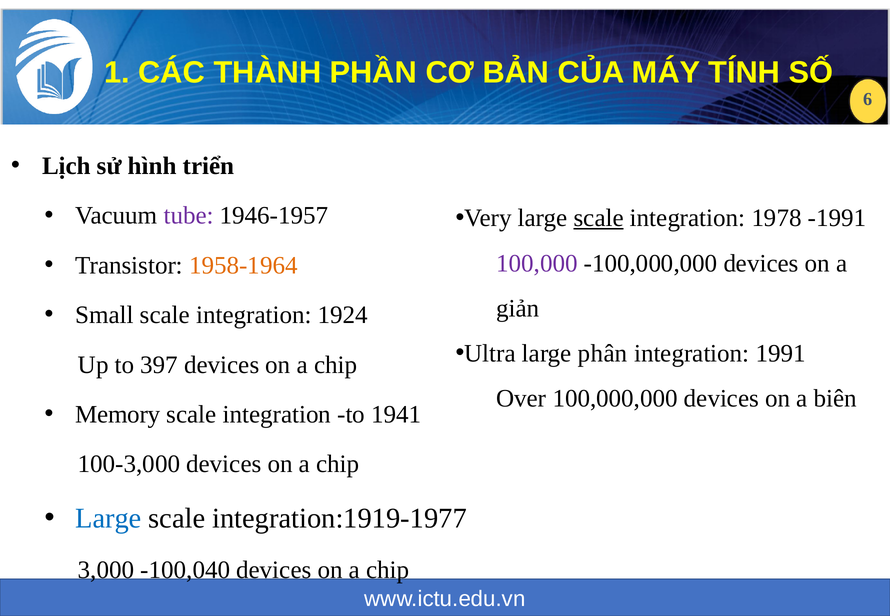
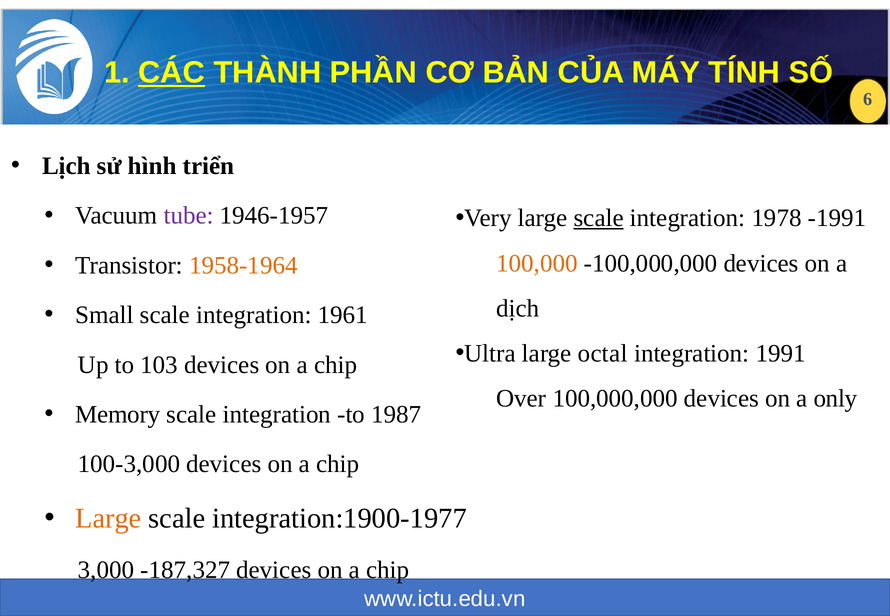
CÁC underline: none -> present
100,000 colour: purple -> orange
giản: giản -> dịch
1924: 1924 -> 1961
phân: phân -> octal
397: 397 -> 103
biên: biên -> only
1941: 1941 -> 1987
Large at (108, 518) colour: blue -> orange
integration:1919-1977: integration:1919-1977 -> integration:1900-1977
-100,040: -100,040 -> -187,327
